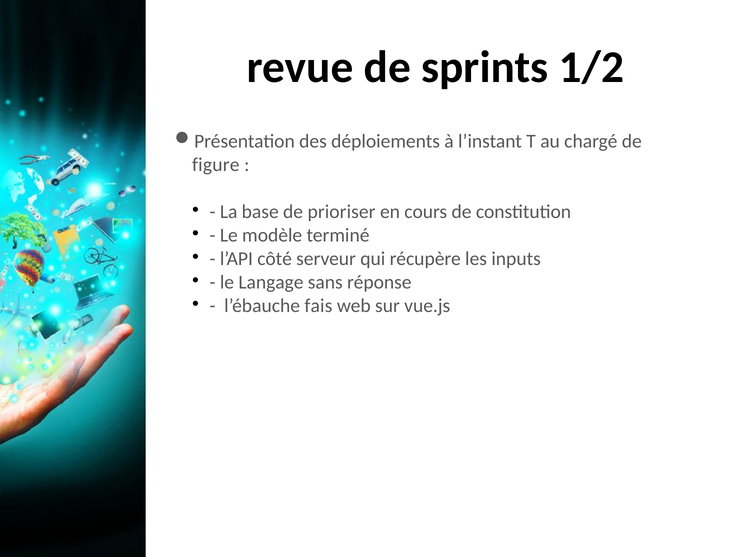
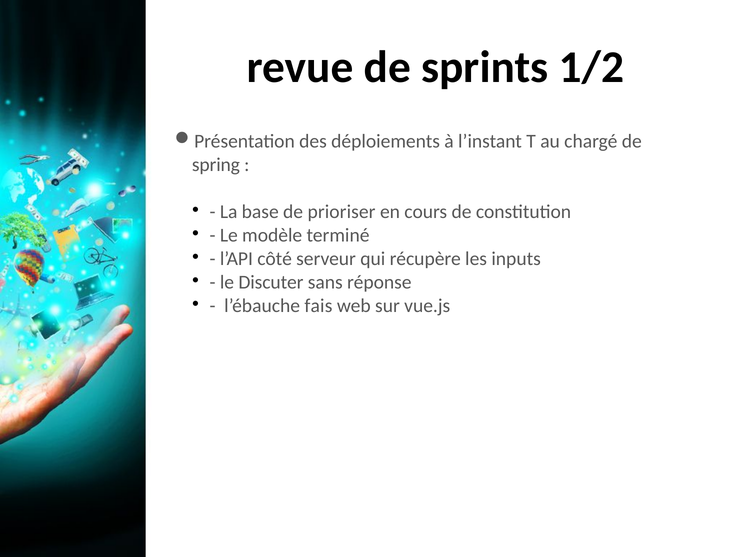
figure: figure -> spring
Langage: Langage -> Discuter
